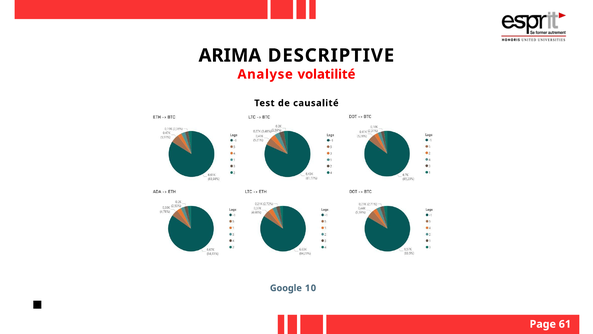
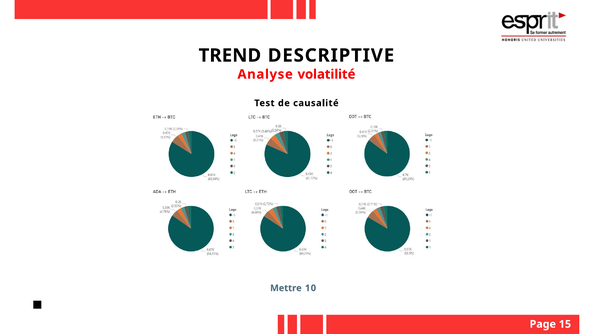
ARIMA: ARIMA -> TREND
Google: Google -> Mettre
61: 61 -> 15
